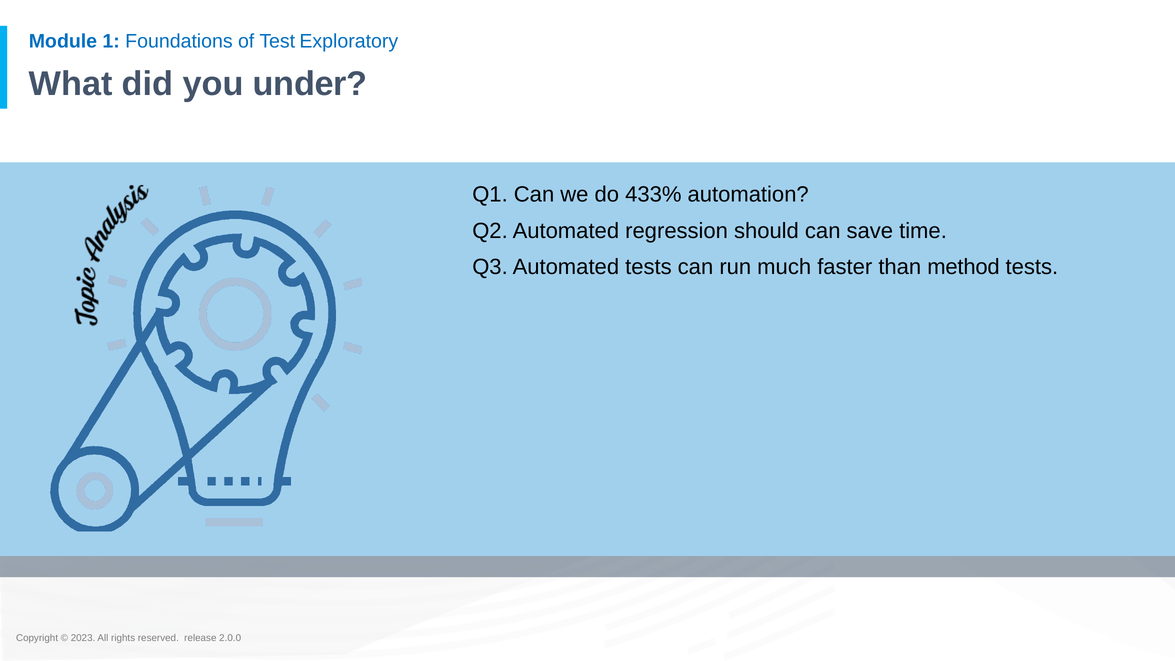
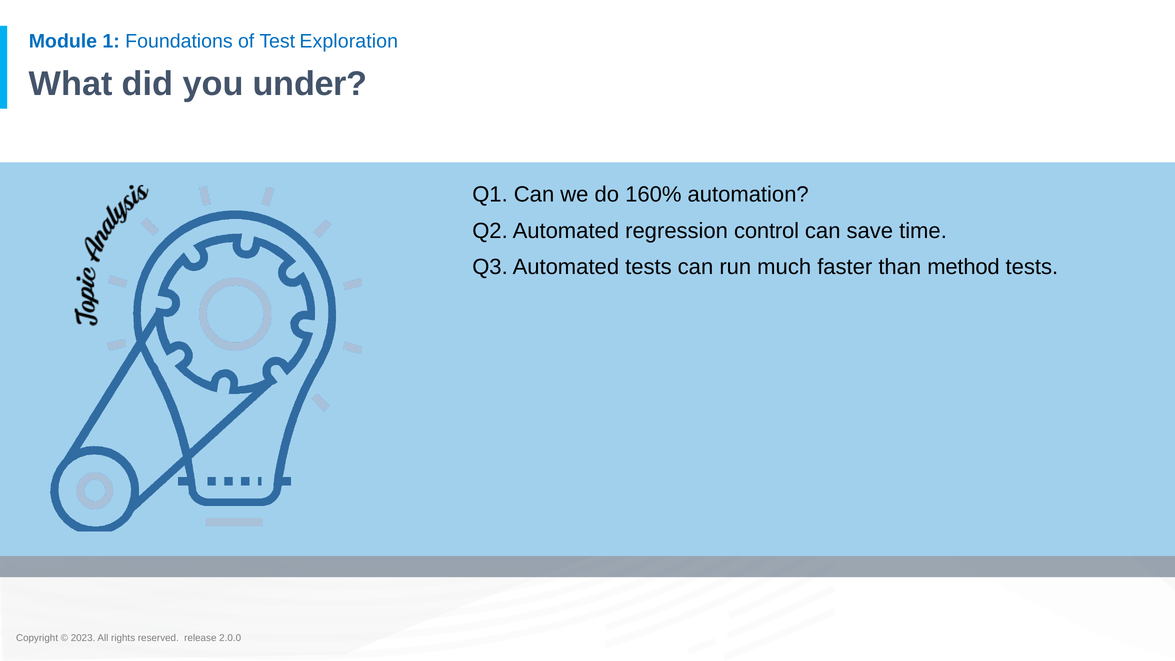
Exploratory: Exploratory -> Exploration
433%: 433% -> 160%
should: should -> control
